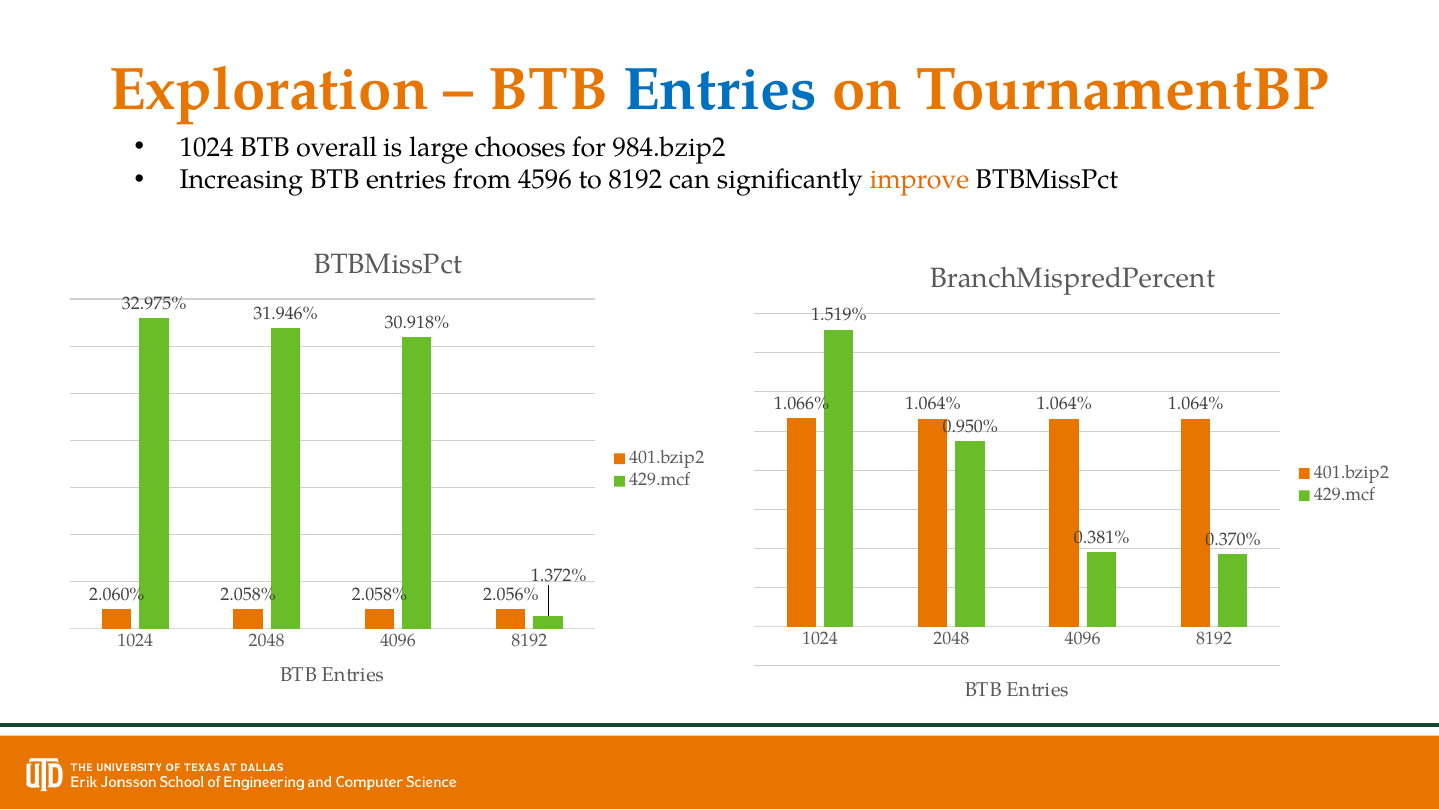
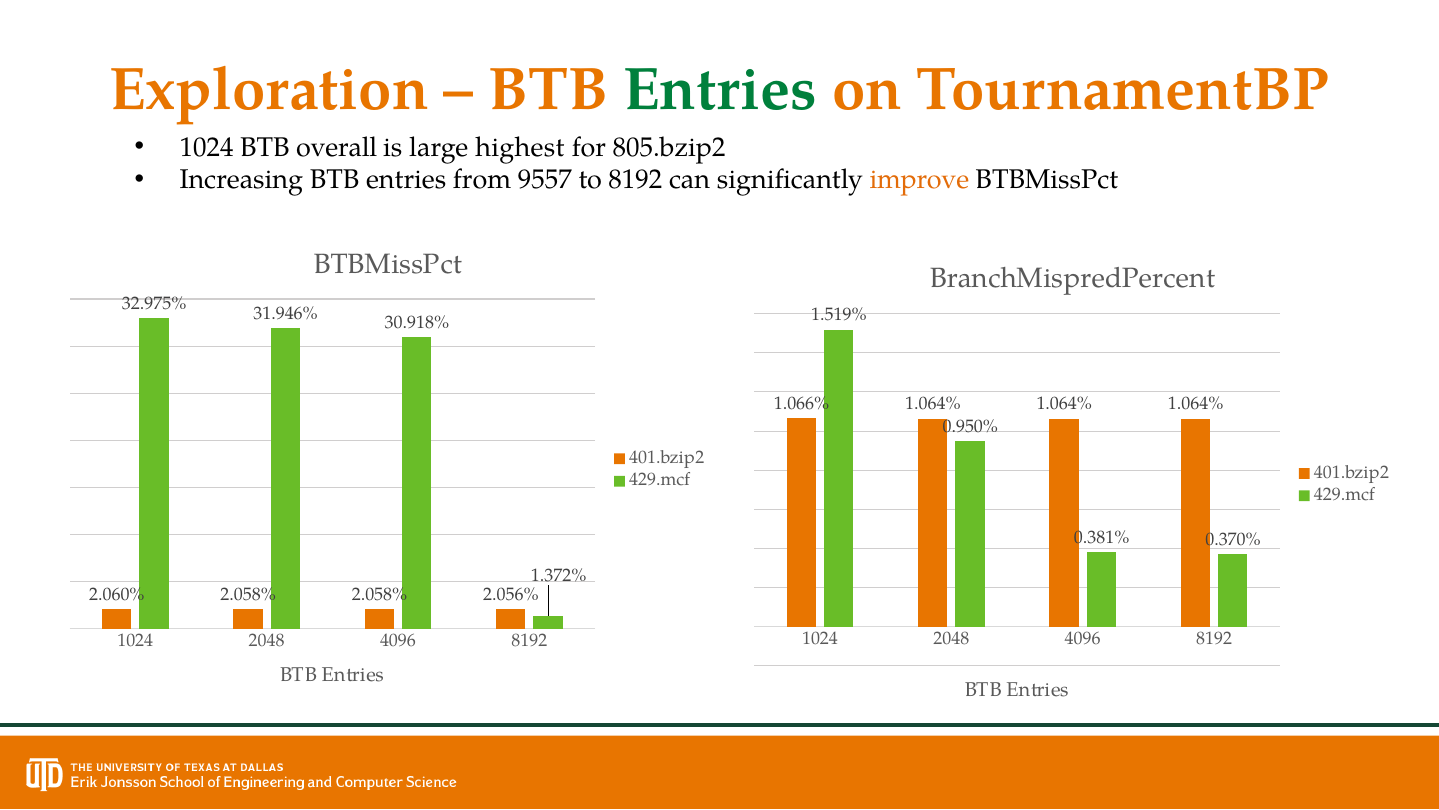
Entries at (720, 90) colour: blue -> green
chooses: chooses -> highest
984.bzip2: 984.bzip2 -> 805.bzip2
4596: 4596 -> 9557
